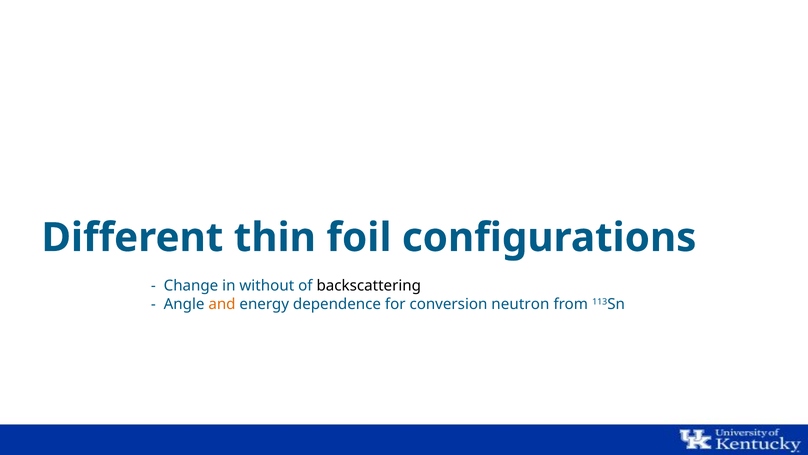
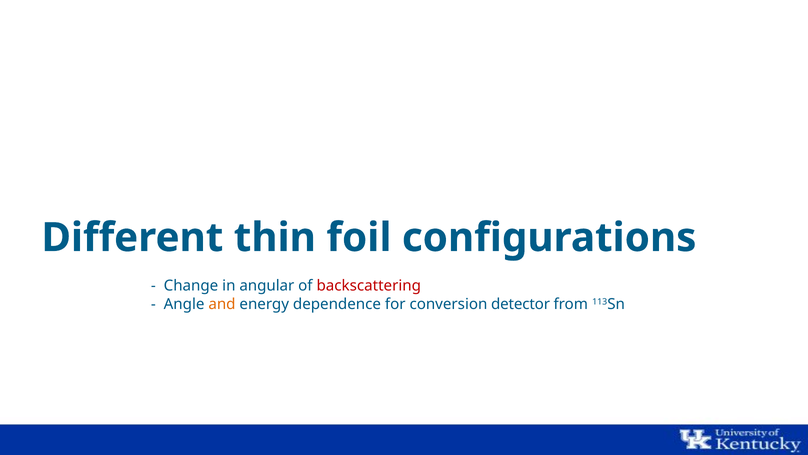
without: without -> angular
backscattering colour: black -> red
neutron: neutron -> detector
